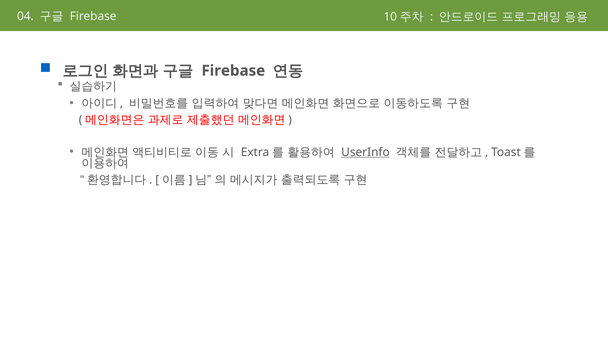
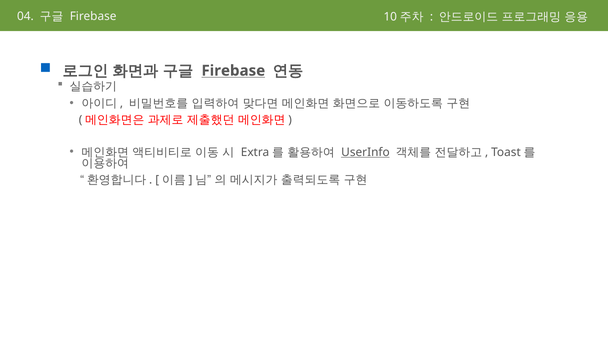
Firebase at (233, 71) underline: none -> present
